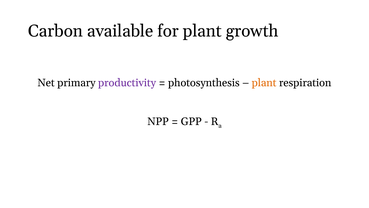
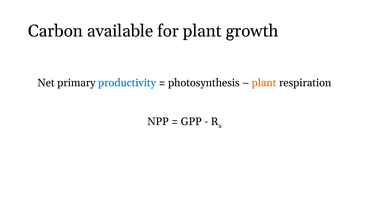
productivity colour: purple -> blue
